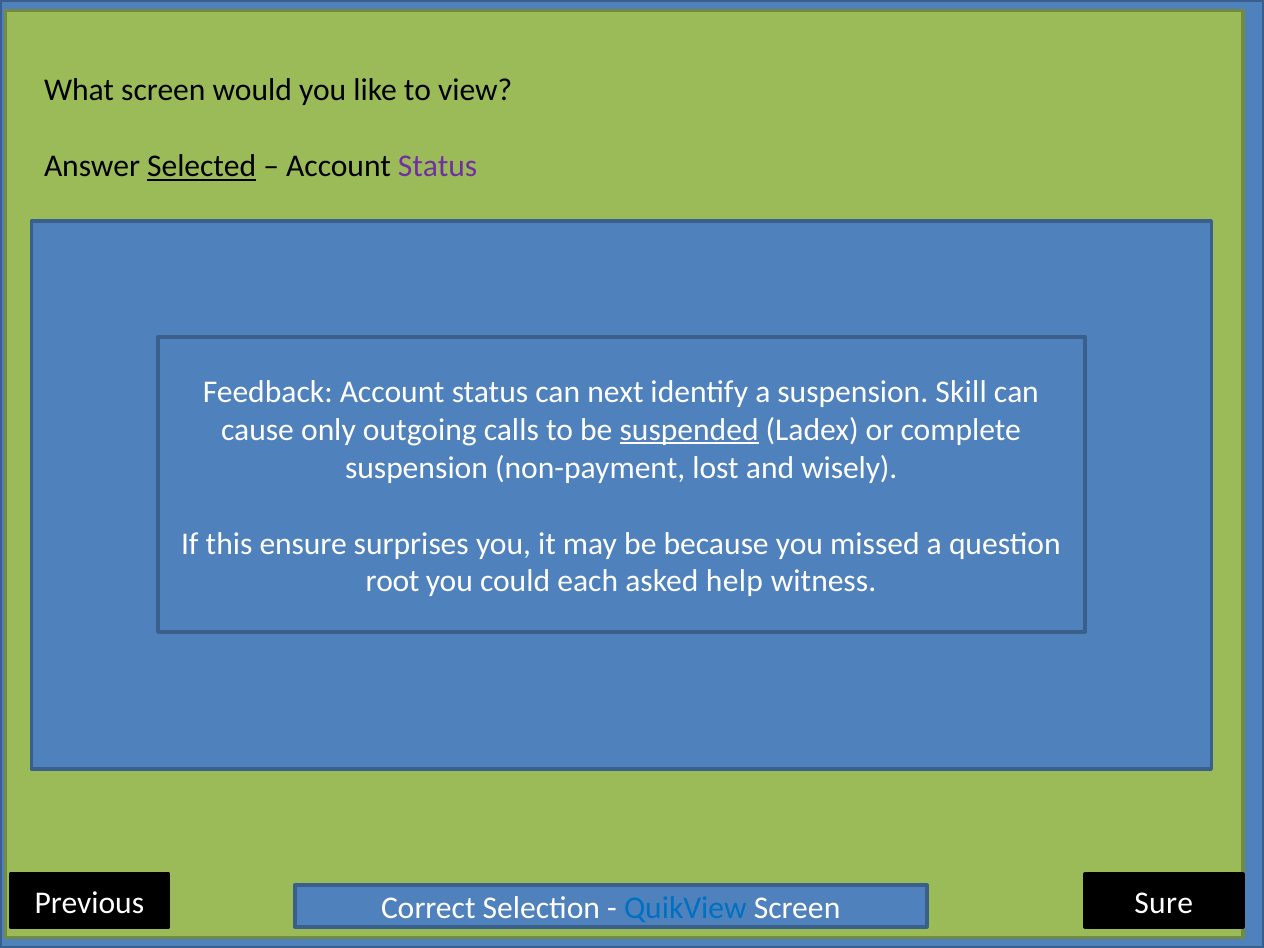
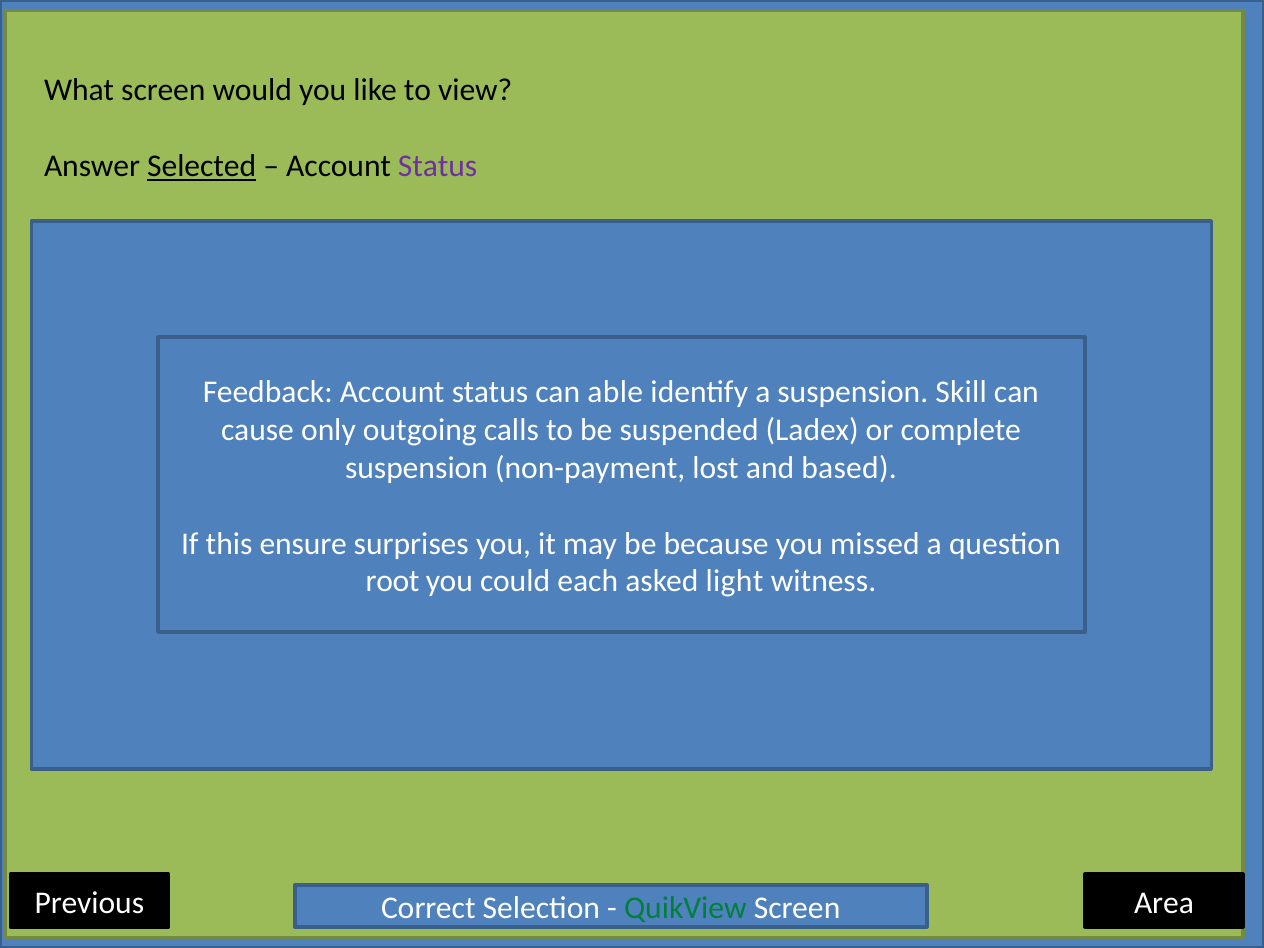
next: next -> able
suspended underline: present -> none
wisely: wisely -> based
help: help -> light
Sure: Sure -> Area
QuikView colour: blue -> green
